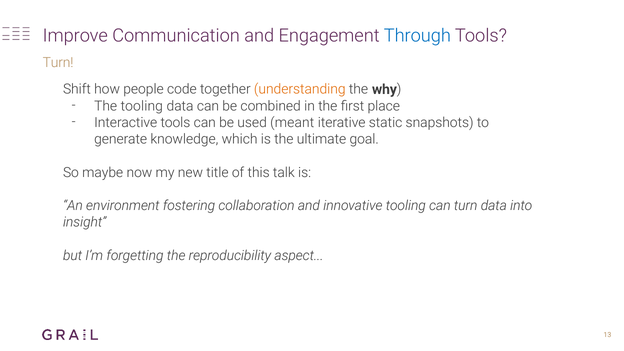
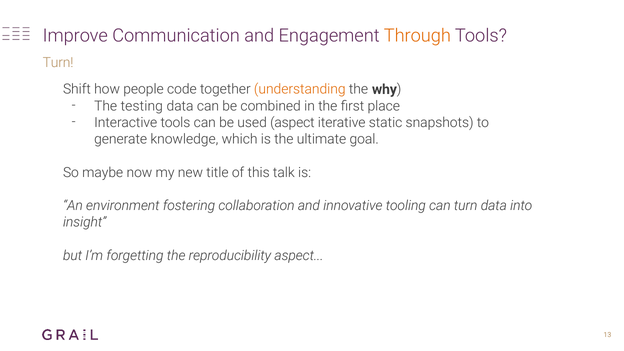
Through colour: blue -> orange
The tooling: tooling -> testing
used meant: meant -> aspect
